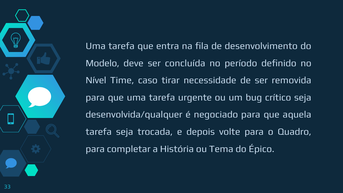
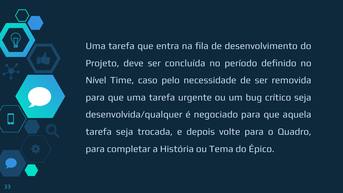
Modelo: Modelo -> Projeto
tirar: tirar -> pelo
